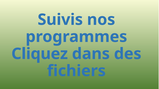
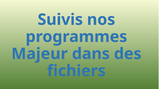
Cliquez: Cliquez -> Majeur
